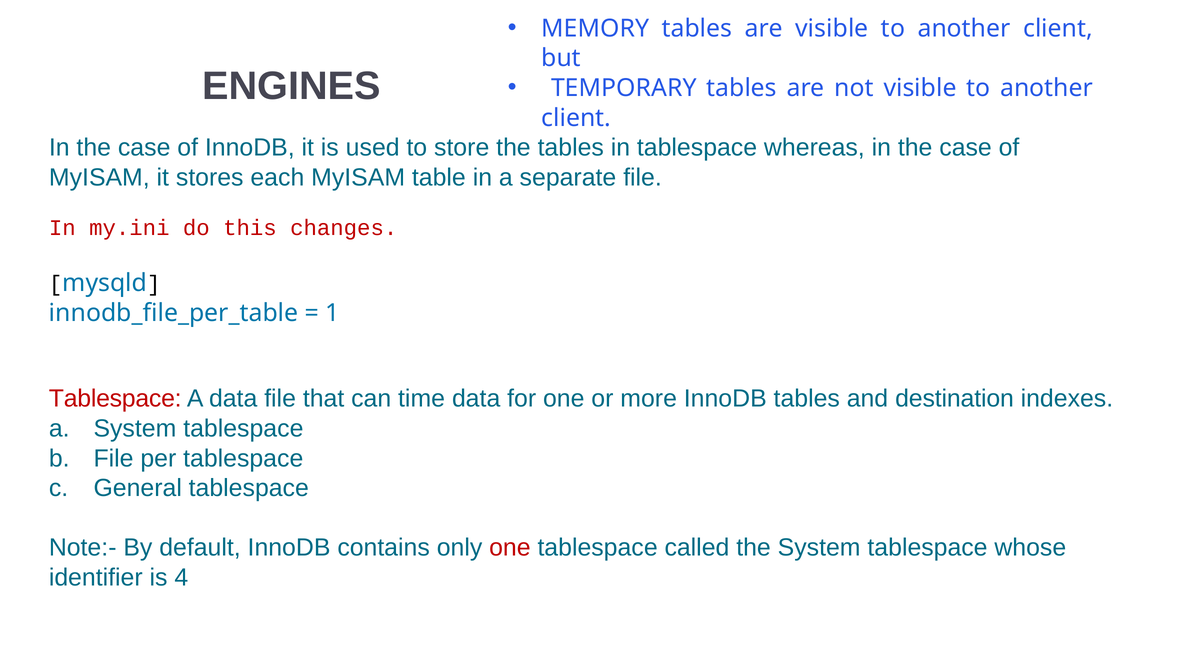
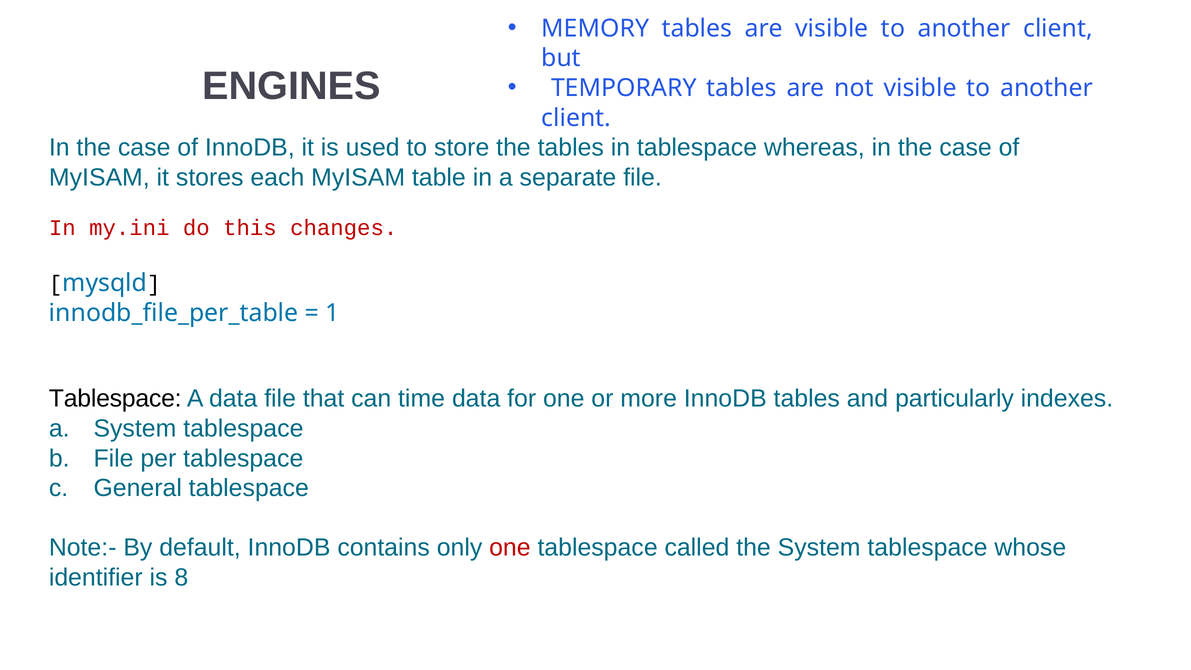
Tablespace at (115, 399) colour: red -> black
destination: destination -> particularly
4: 4 -> 8
